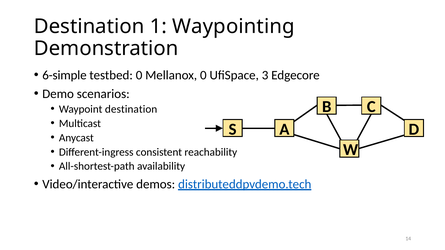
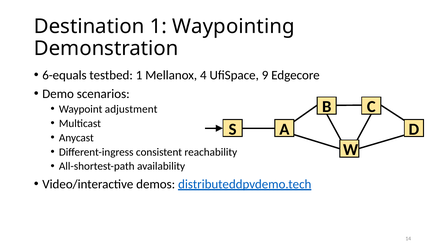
6-simple: 6-simple -> 6-equals
testbed 0: 0 -> 1
Mellanox 0: 0 -> 4
3: 3 -> 9
Waypoint destination: destination -> adjustment
